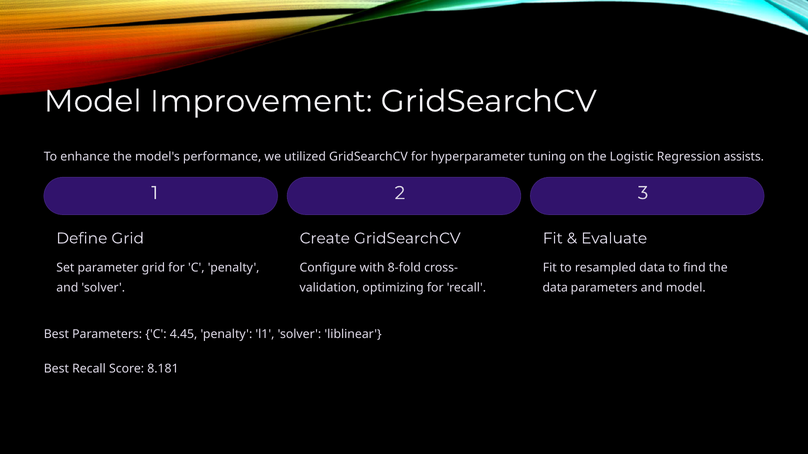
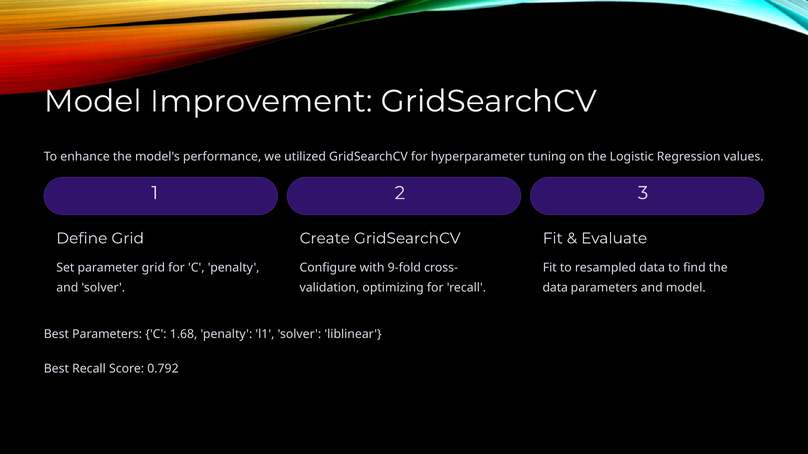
assists: assists -> values
8-fold: 8-fold -> 9-fold
4.45: 4.45 -> 1.68
8.181: 8.181 -> 0.792
